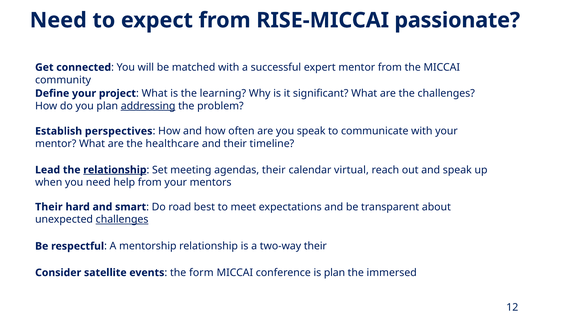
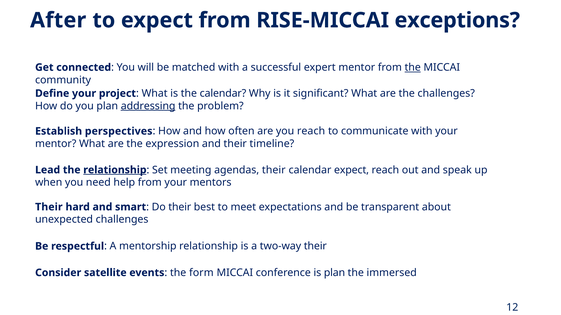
Need at (58, 20): Need -> After
passionate: passionate -> exceptions
the at (413, 67) underline: none -> present
the learning: learning -> calendar
you speak: speak -> reach
healthcare: healthcare -> expression
calendar virtual: virtual -> expect
Do road: road -> their
challenges at (122, 220) underline: present -> none
